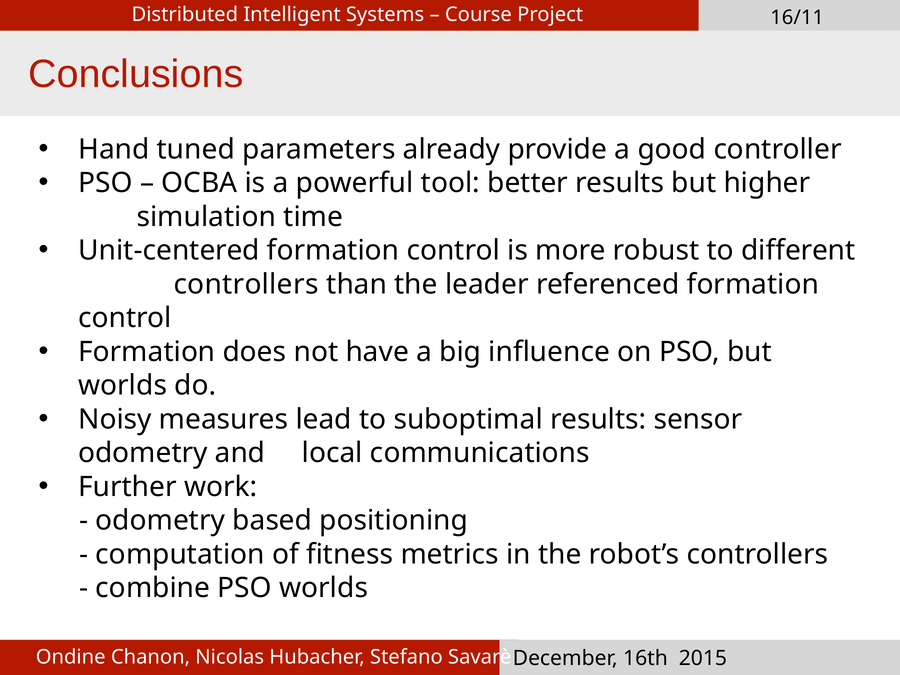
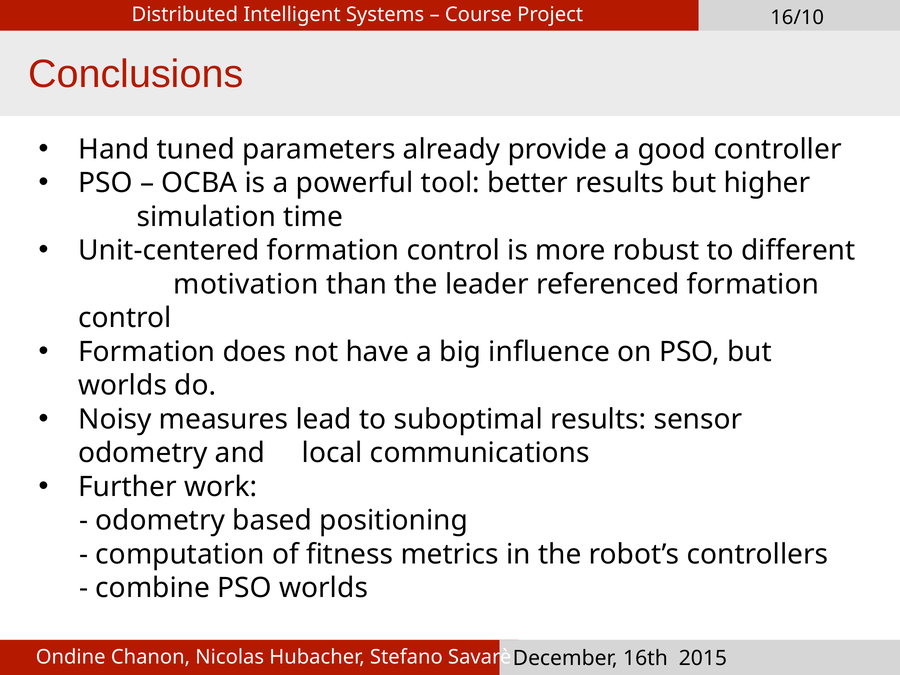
16/11: 16/11 -> 16/10
controllers at (246, 284): controllers -> motivation
